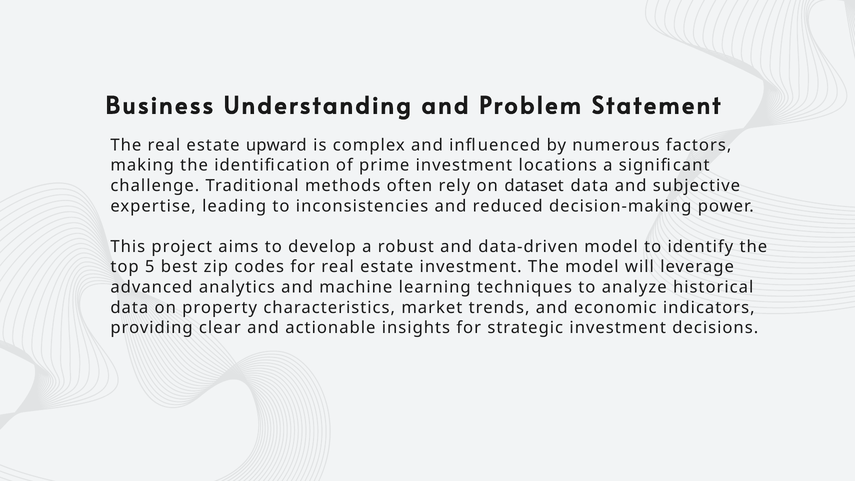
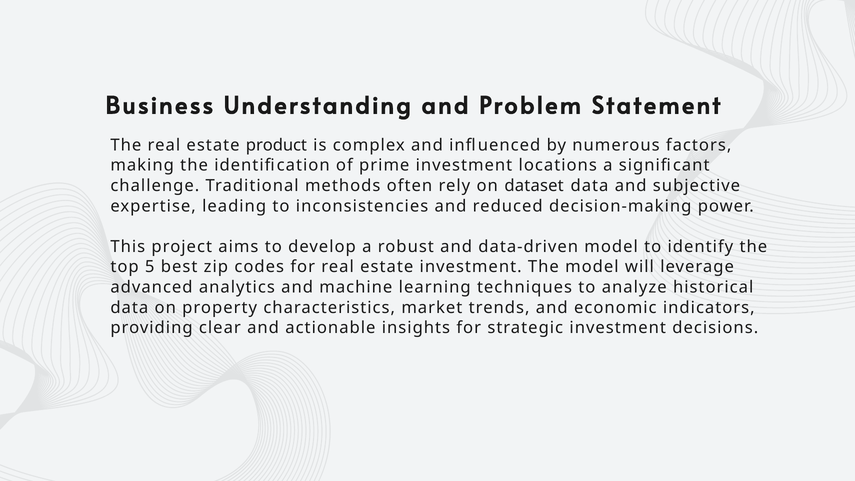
upward: upward -> product
